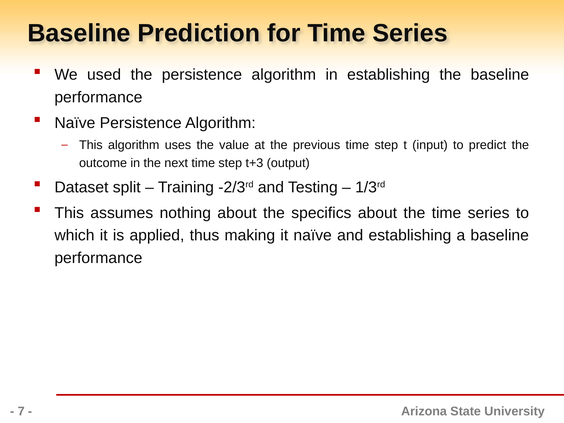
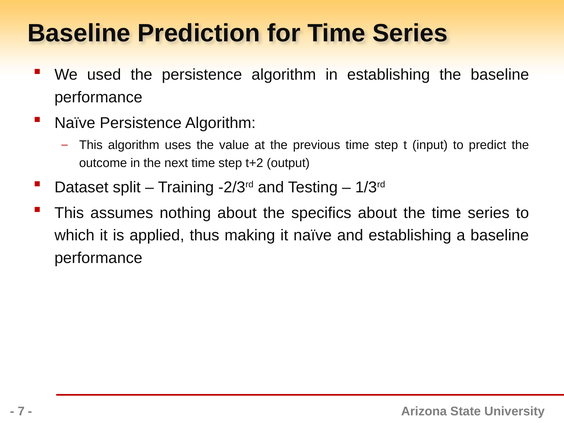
t+3: t+3 -> t+2
